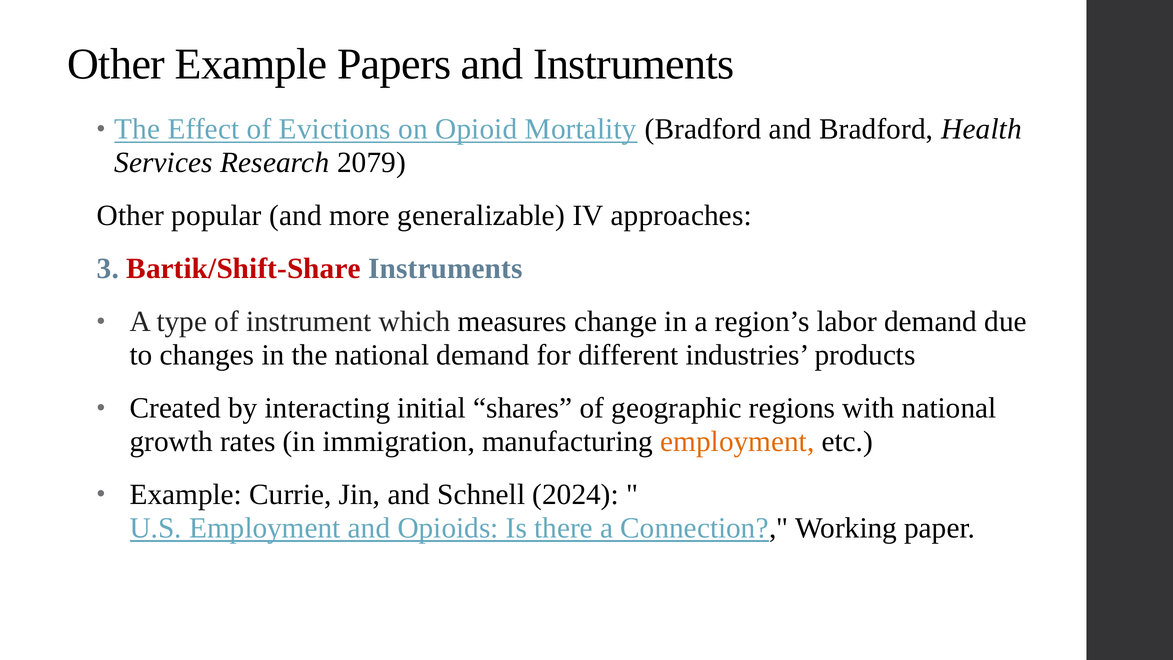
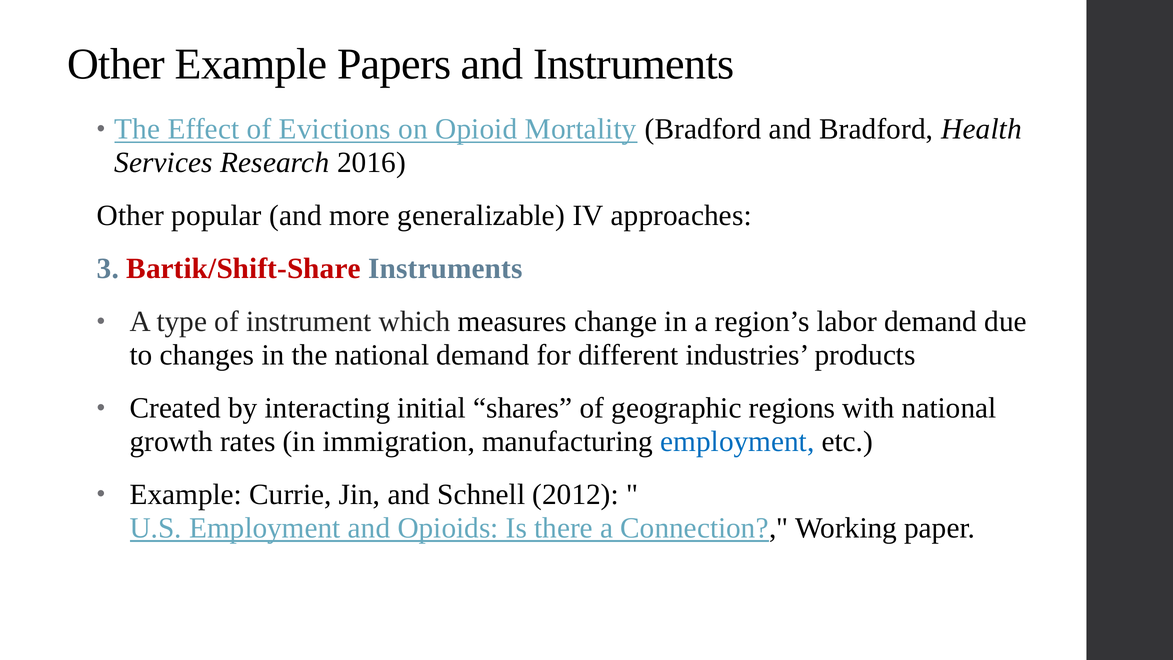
2079: 2079 -> 2016
employment at (737, 441) colour: orange -> blue
2024: 2024 -> 2012
